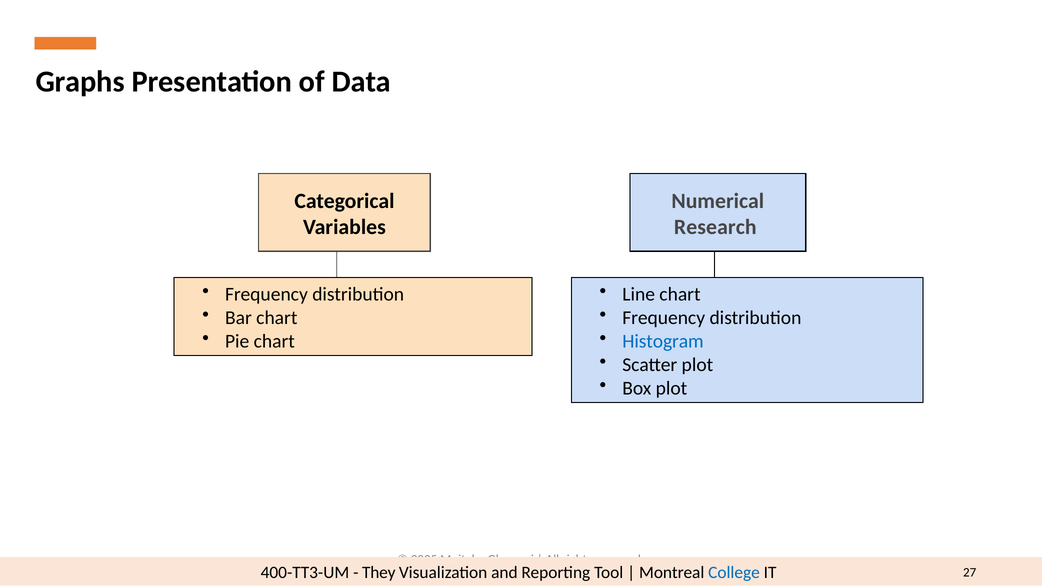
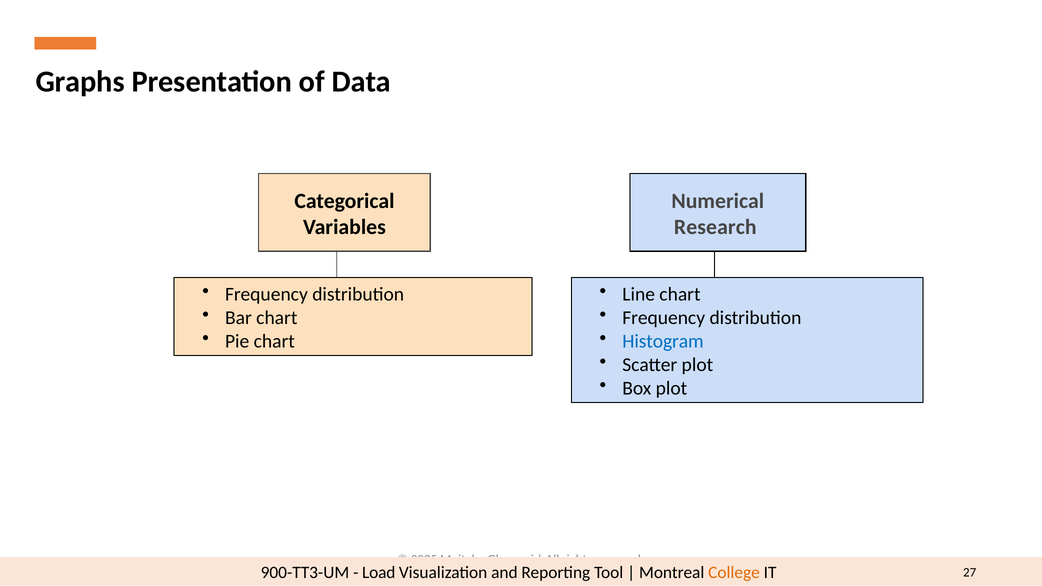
400-TT3-UM: 400-TT3-UM -> 900-TT3-UM
They: They -> Load
College colour: blue -> orange
